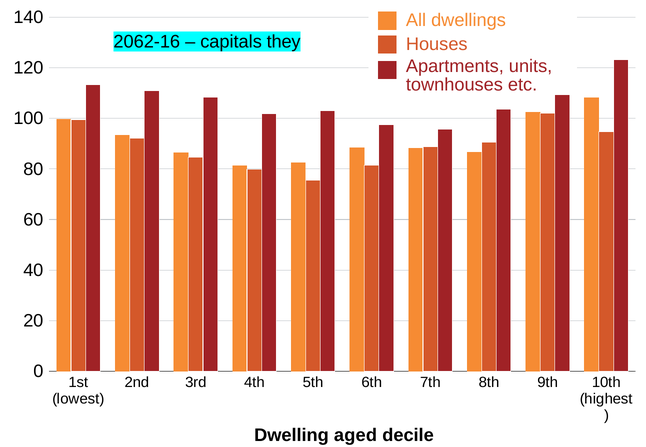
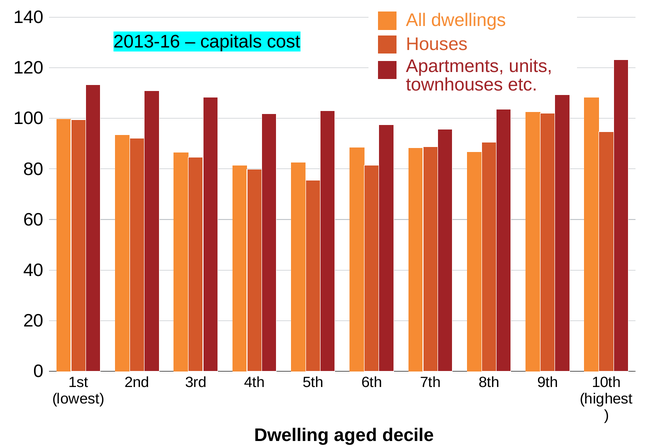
2062-16: 2062-16 -> 2013-16
they: they -> cost
